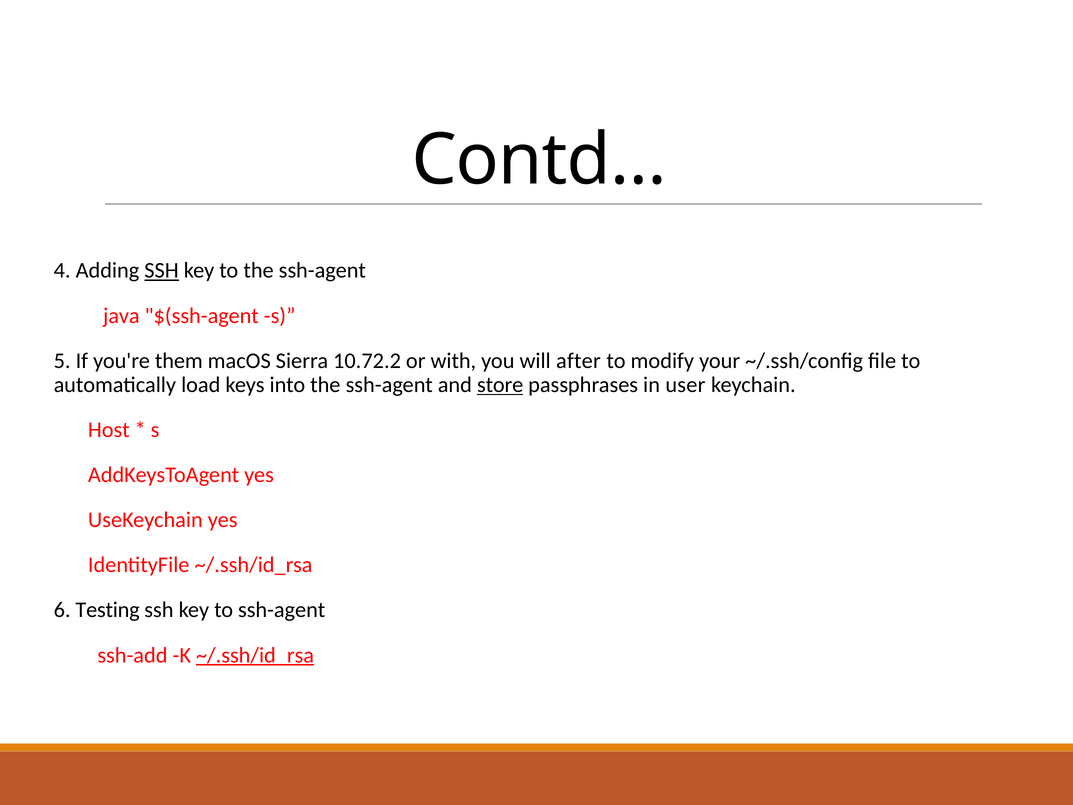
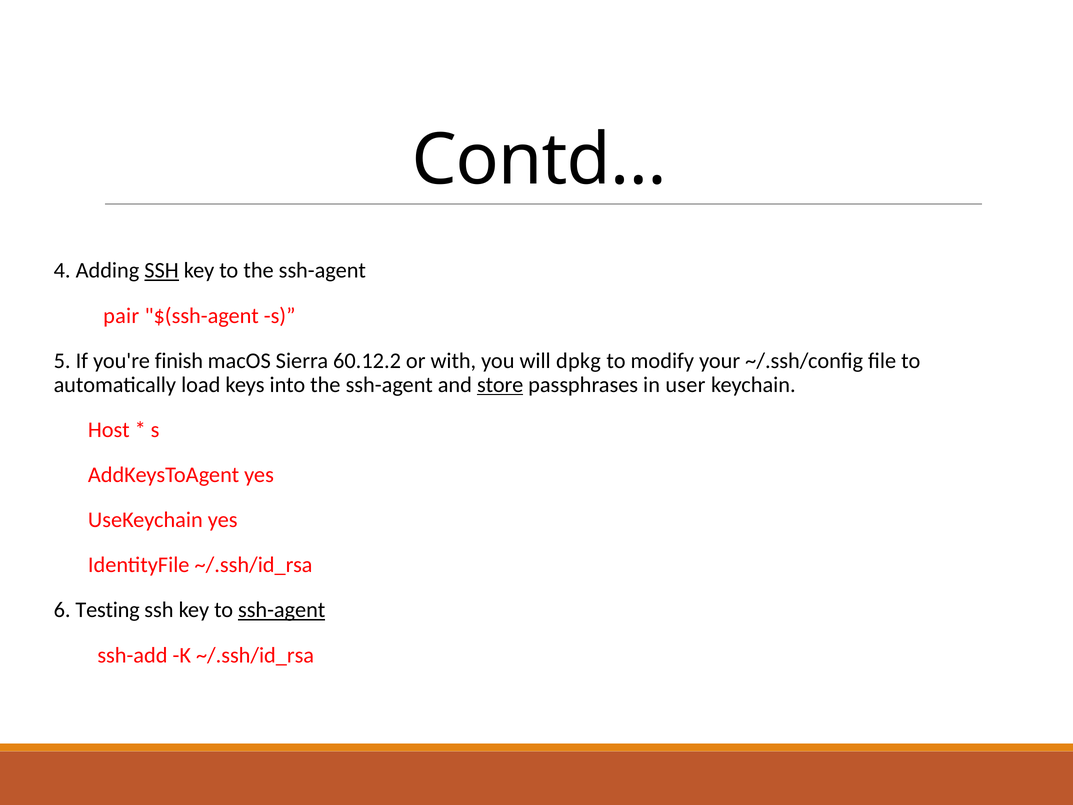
java: java -> pair
them: them -> finish
10.72.2: 10.72.2 -> 60.12.2
after: after -> dpkg
ssh-agent at (282, 610) underline: none -> present
~/.ssh/id_rsa at (255, 655) underline: present -> none
